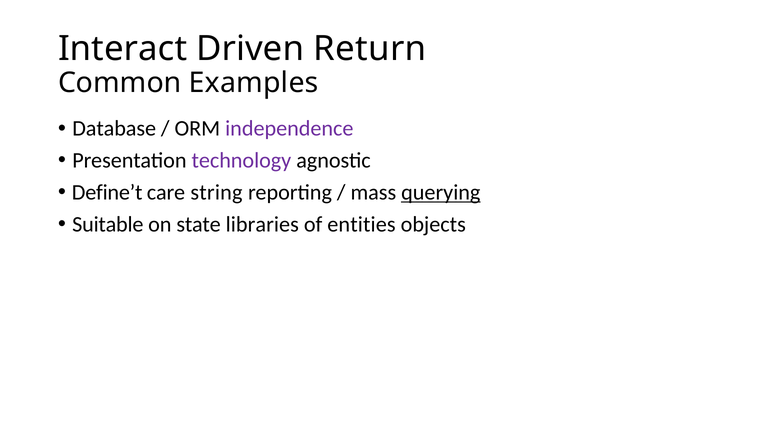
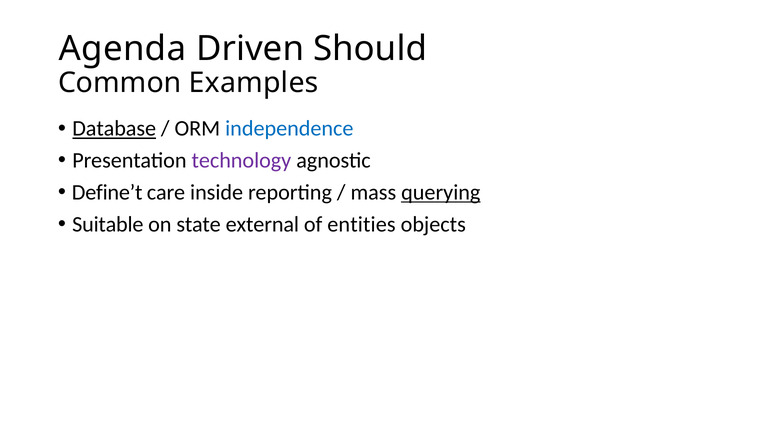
Interact: Interact -> Agenda
Return: Return -> Should
Database underline: none -> present
independence colour: purple -> blue
string: string -> inside
libraries: libraries -> external
